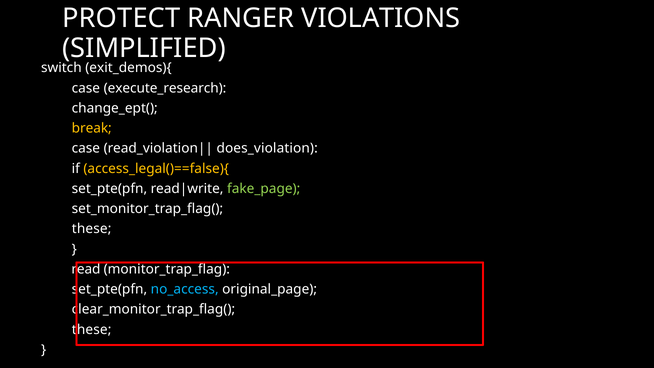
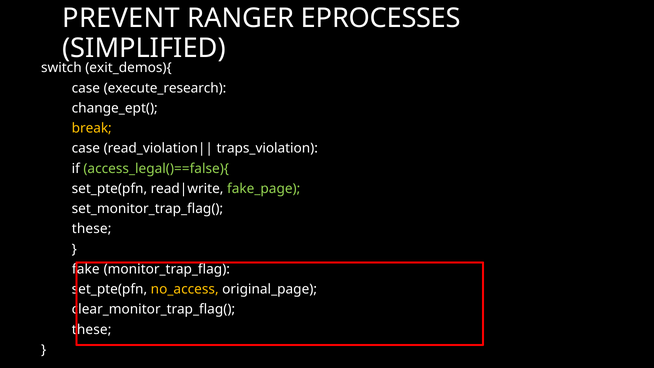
PROTECT: PROTECT -> PREVENT
VIOLATIONS: VIOLATIONS -> EPROCESSES
does_violation: does_violation -> traps_violation
access_legal()==false){ colour: yellow -> light green
read: read -> fake
no_access colour: light blue -> yellow
